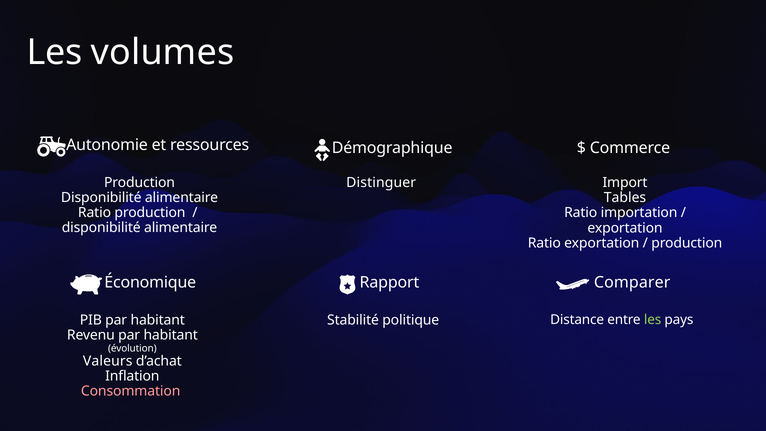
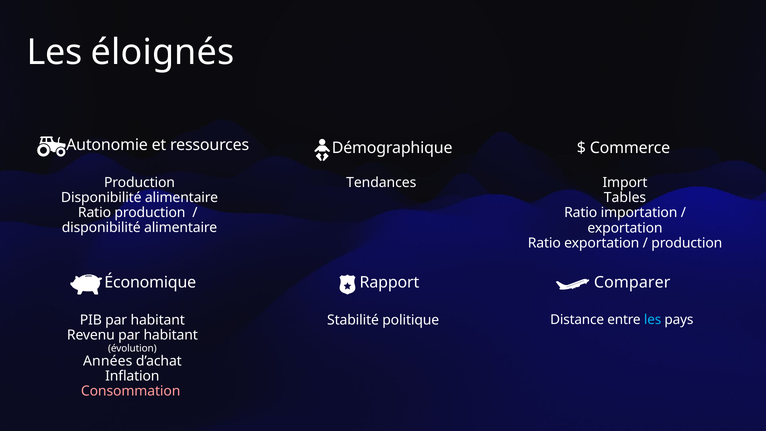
volumes: volumes -> éloignés
Distinguer: Distinguer -> Tendances
les at (653, 320) colour: light green -> light blue
Valeurs: Valeurs -> Années
